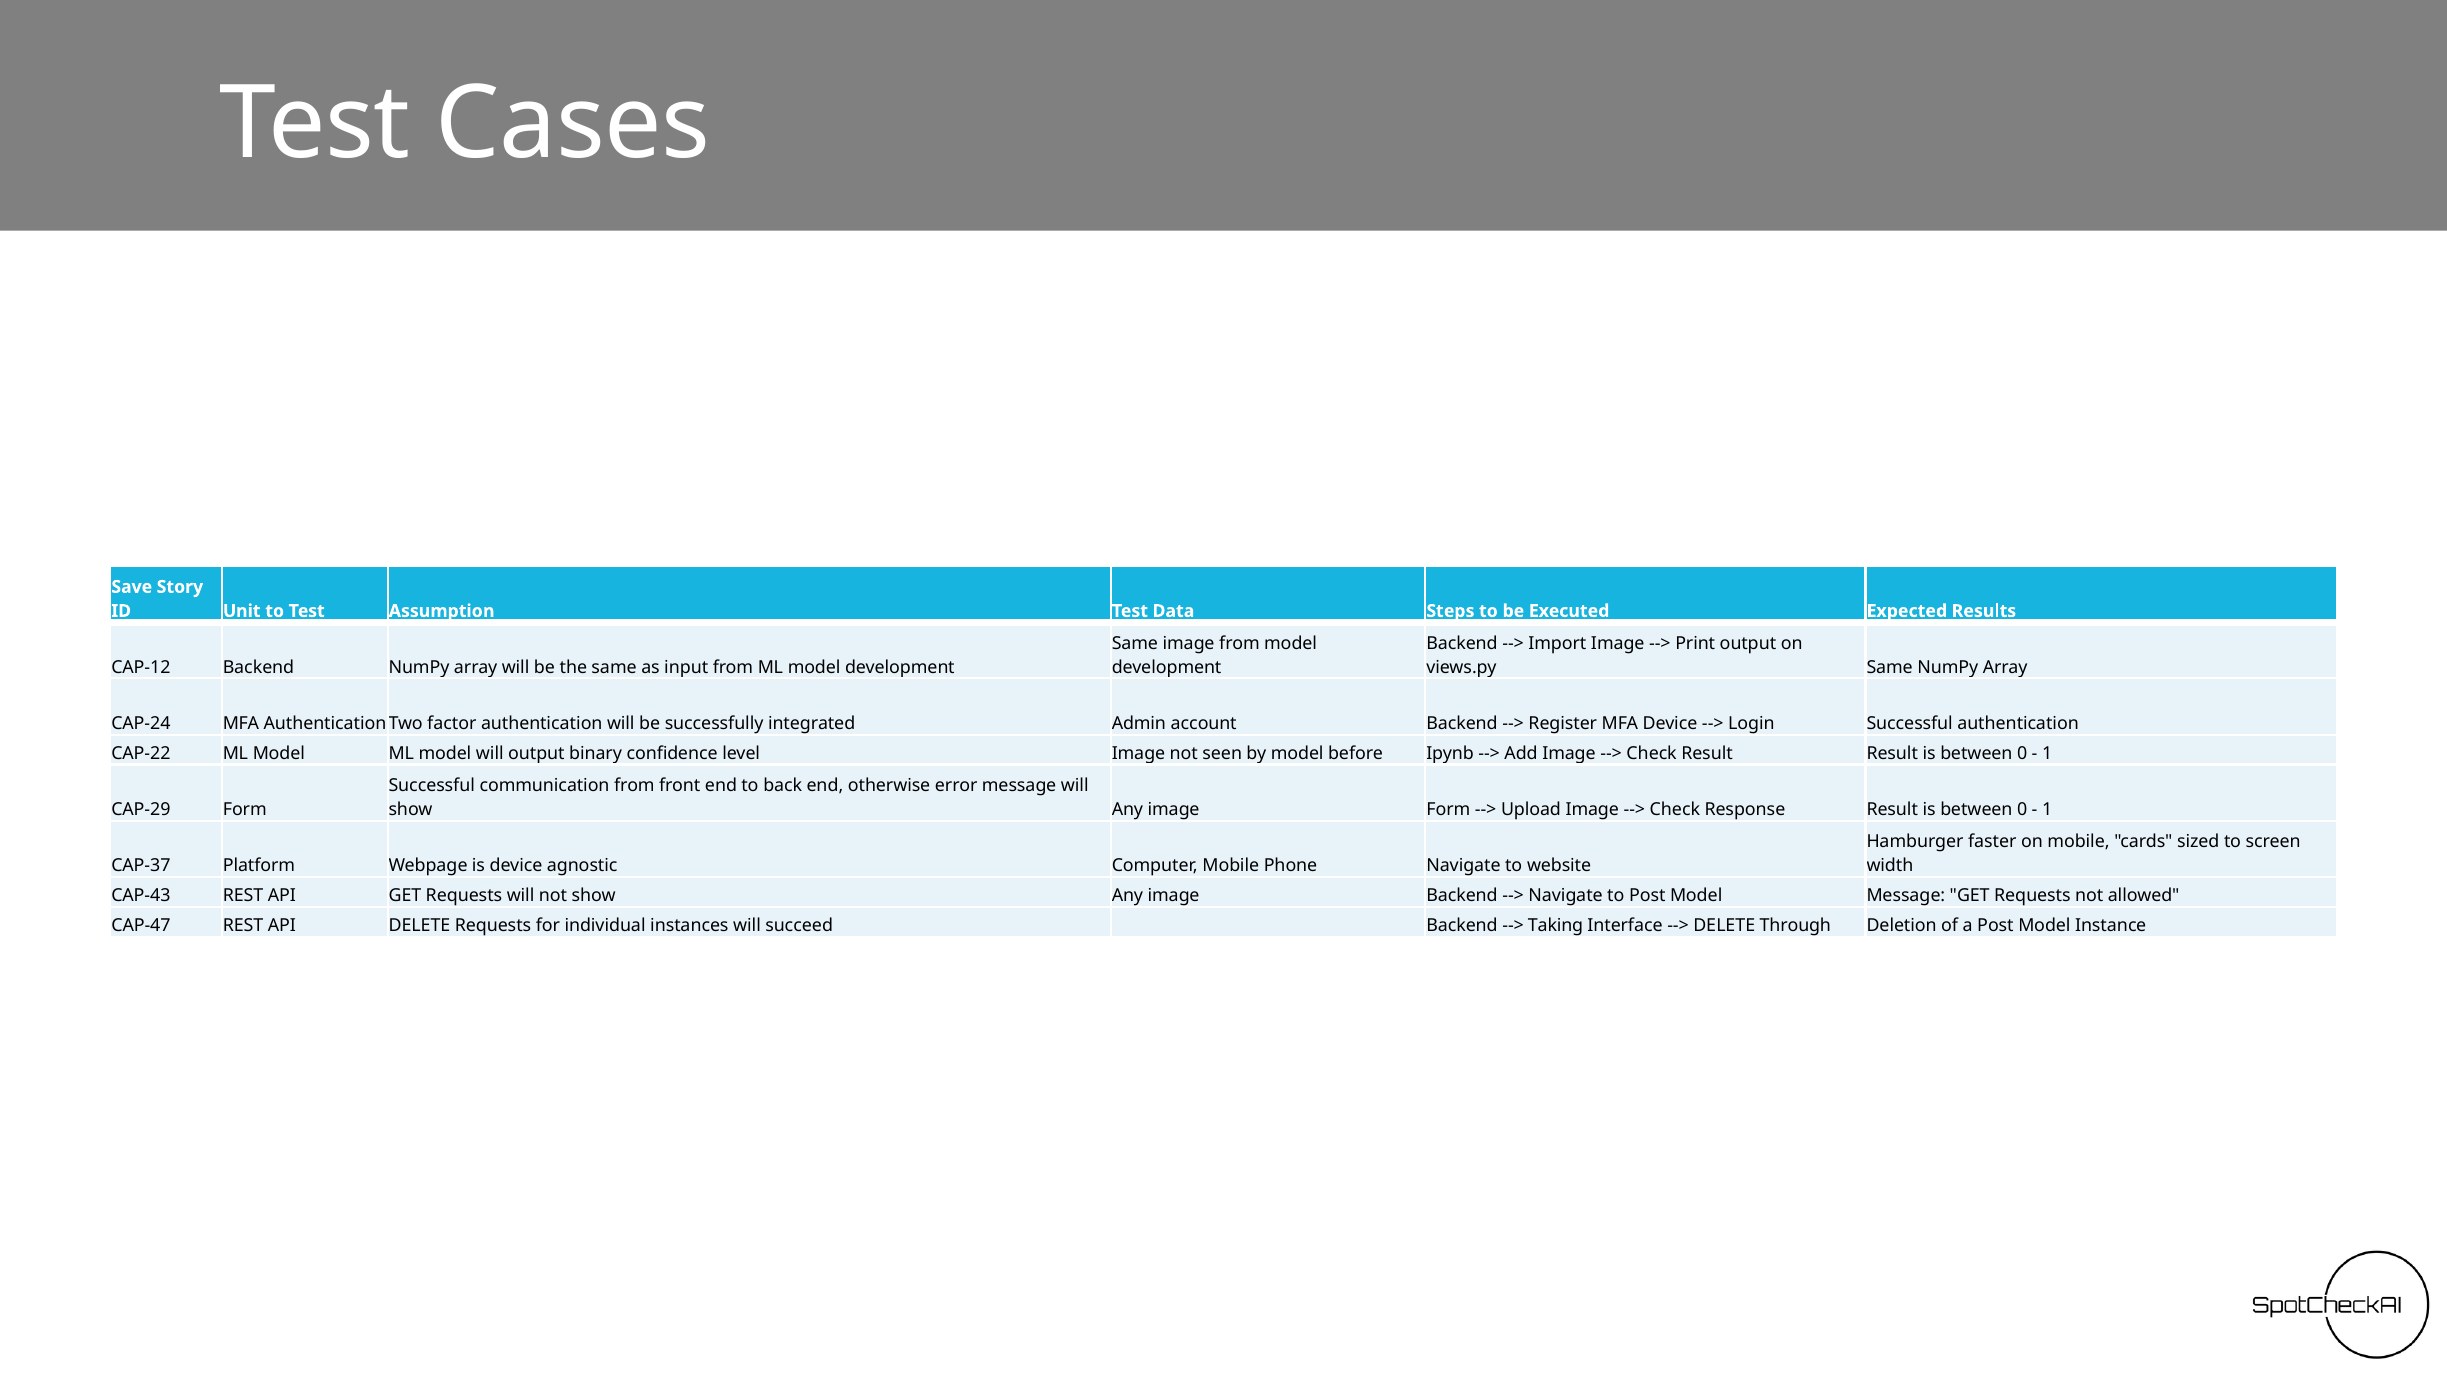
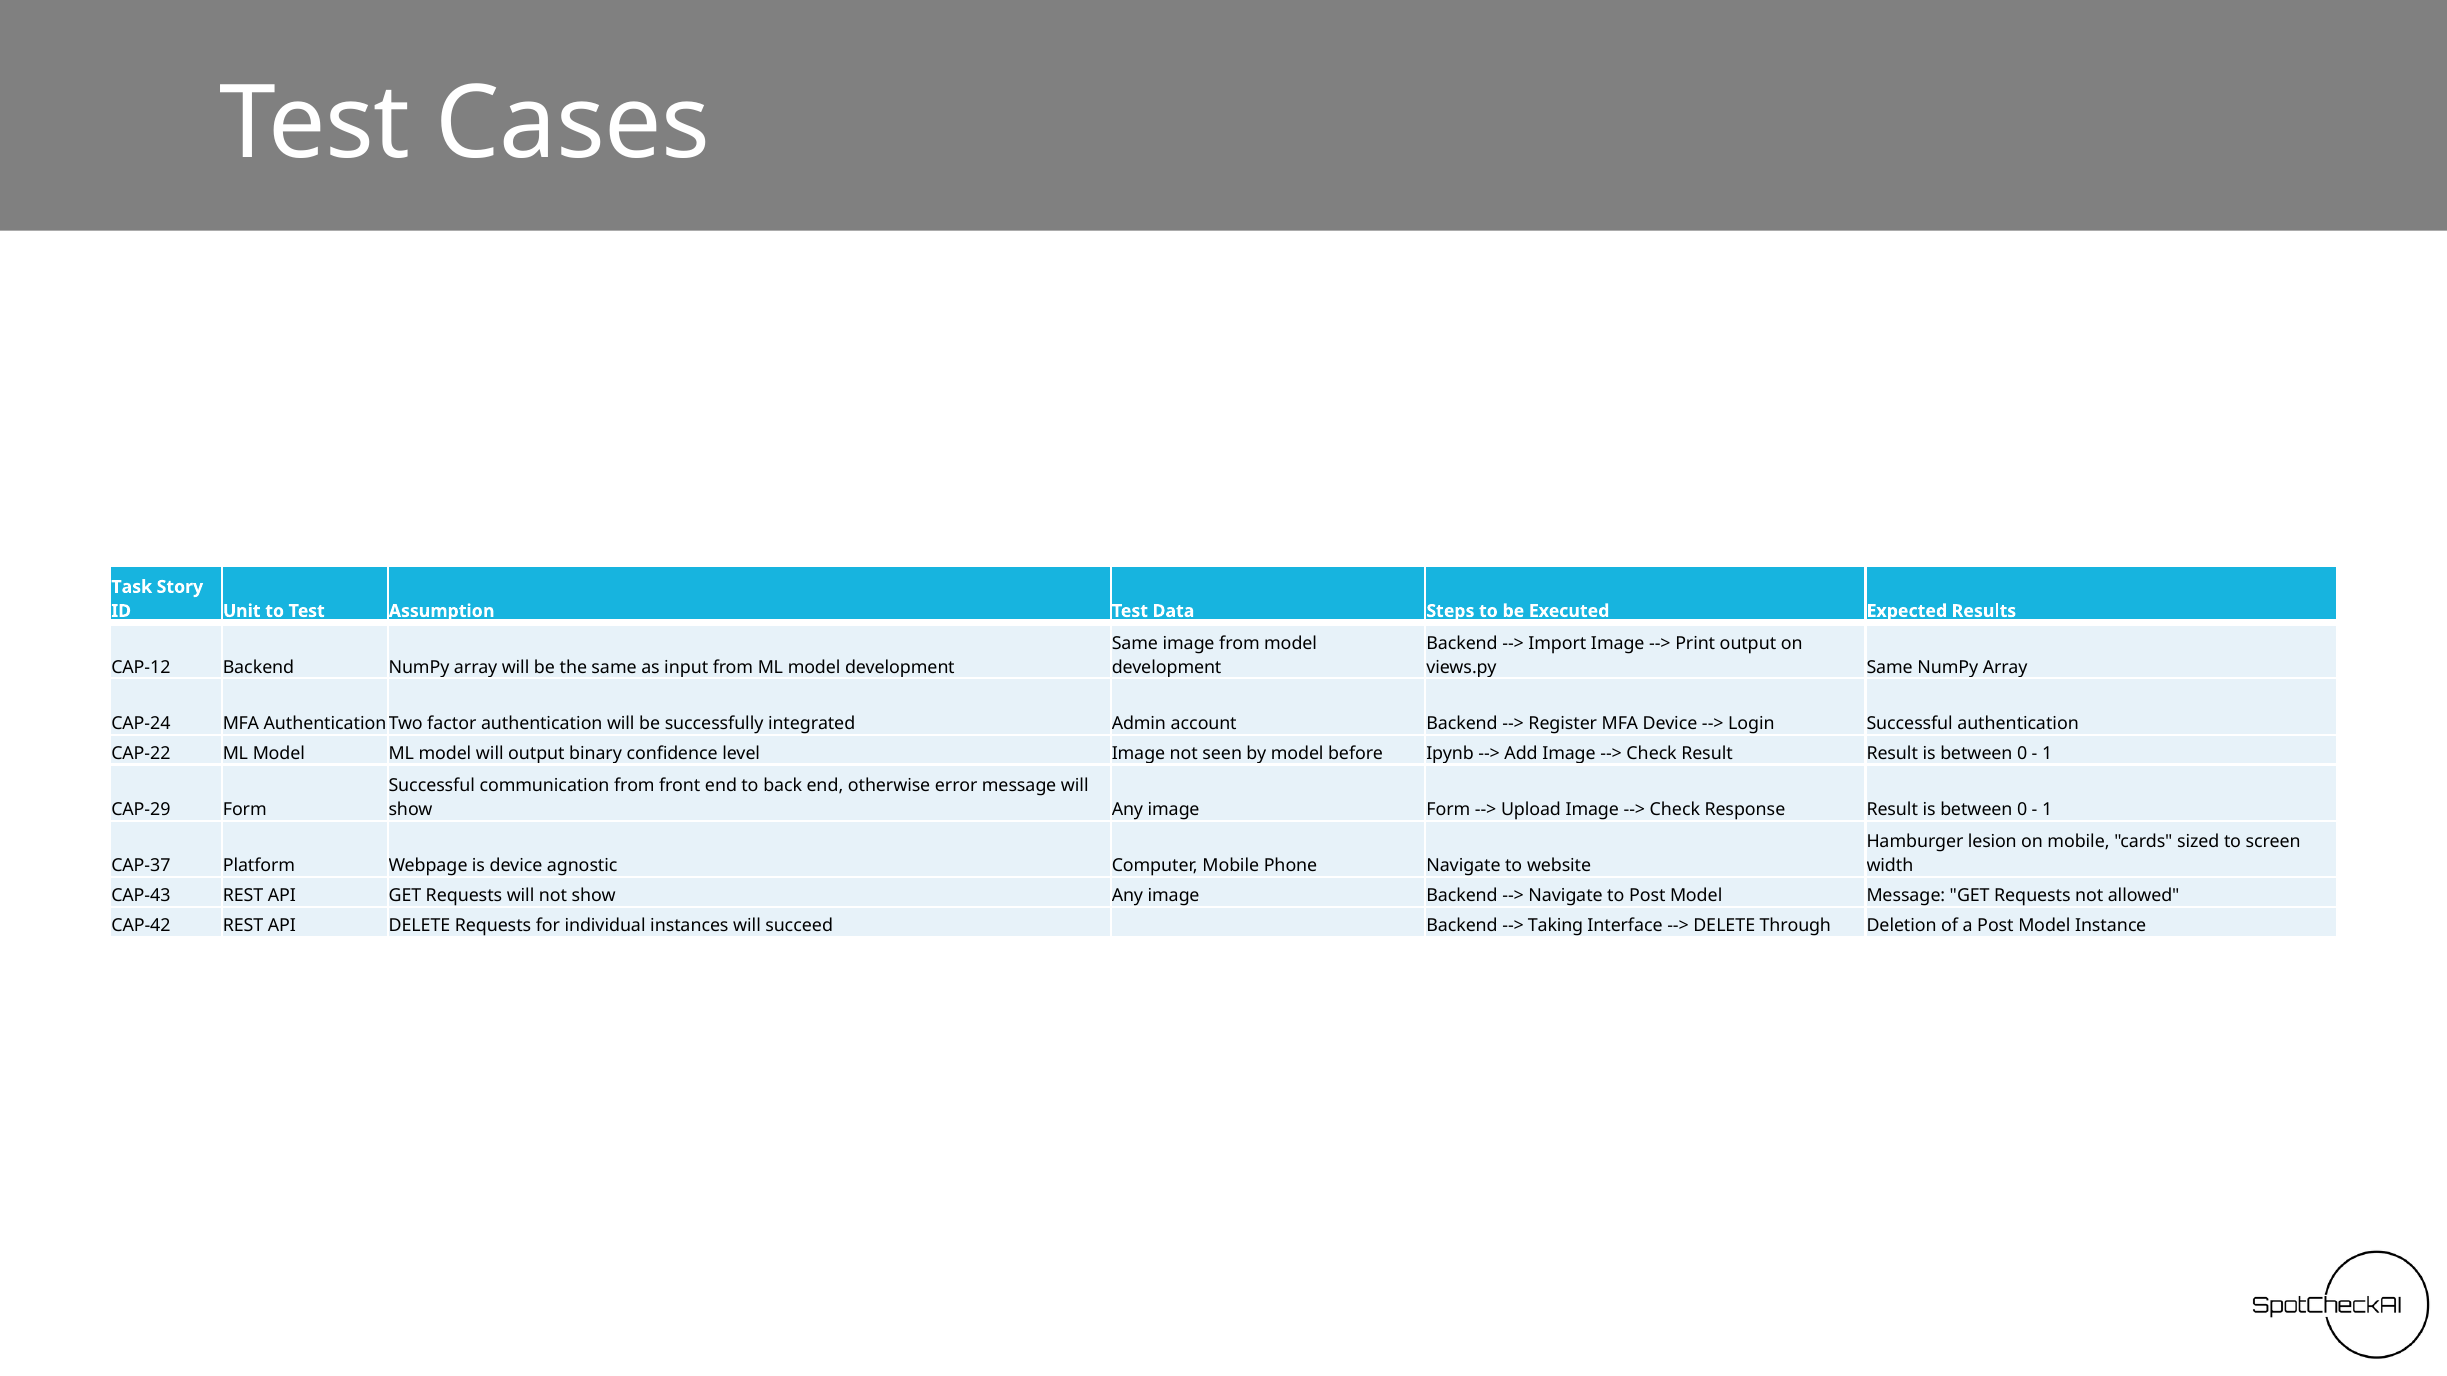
Save: Save -> Task
faster: faster -> lesion
CAP-47: CAP-47 -> CAP-42
